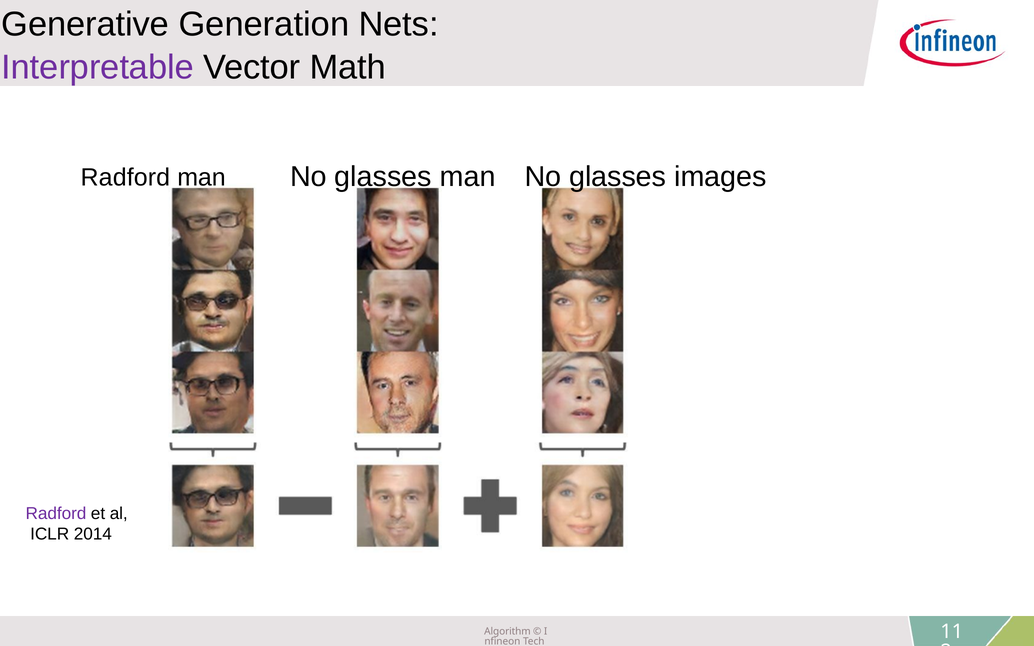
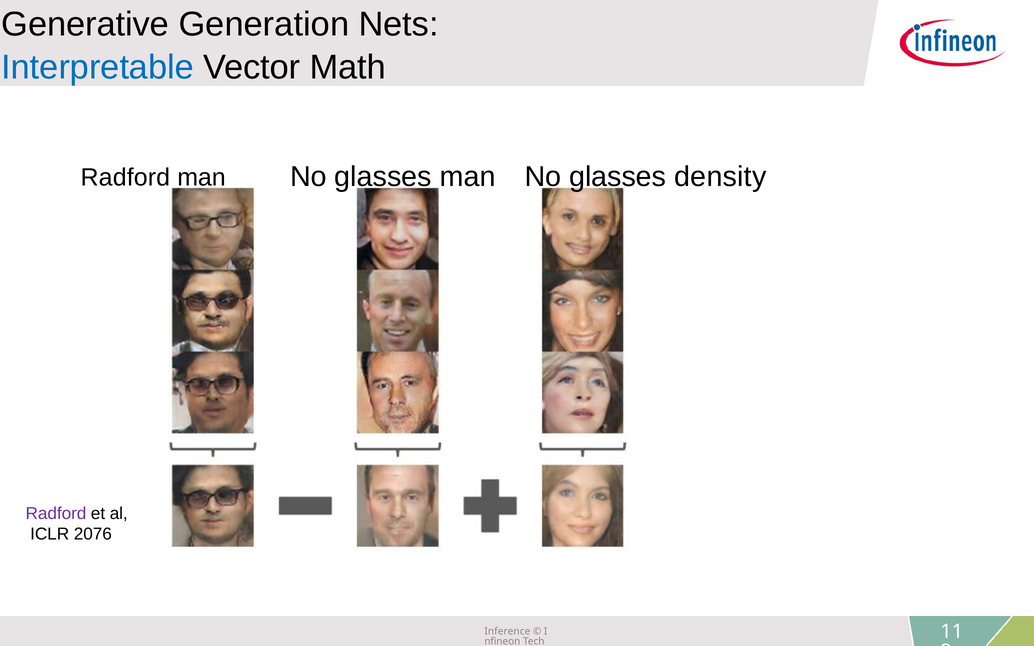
Interpretable colour: purple -> blue
images: images -> density
2014: 2014 -> 2076
Algorithm: Algorithm -> Inference
